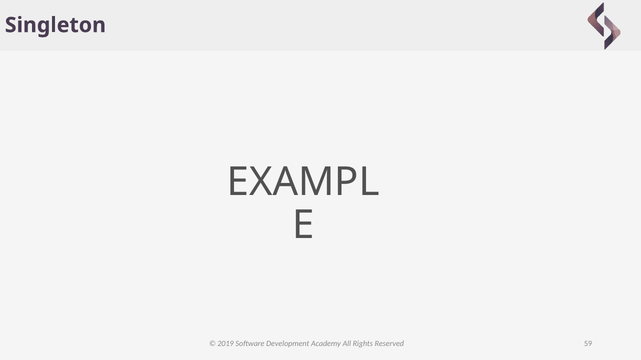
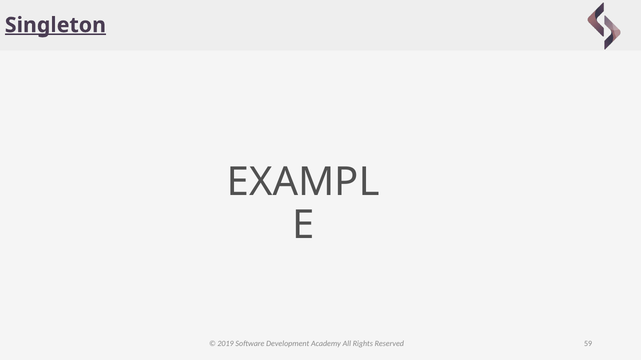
Singleton underline: none -> present
